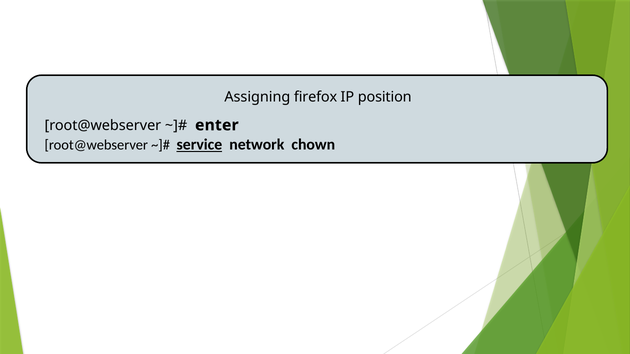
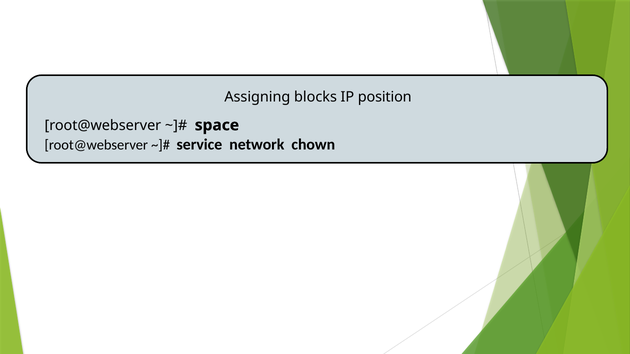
firefox: firefox -> blocks
enter: enter -> space
service underline: present -> none
